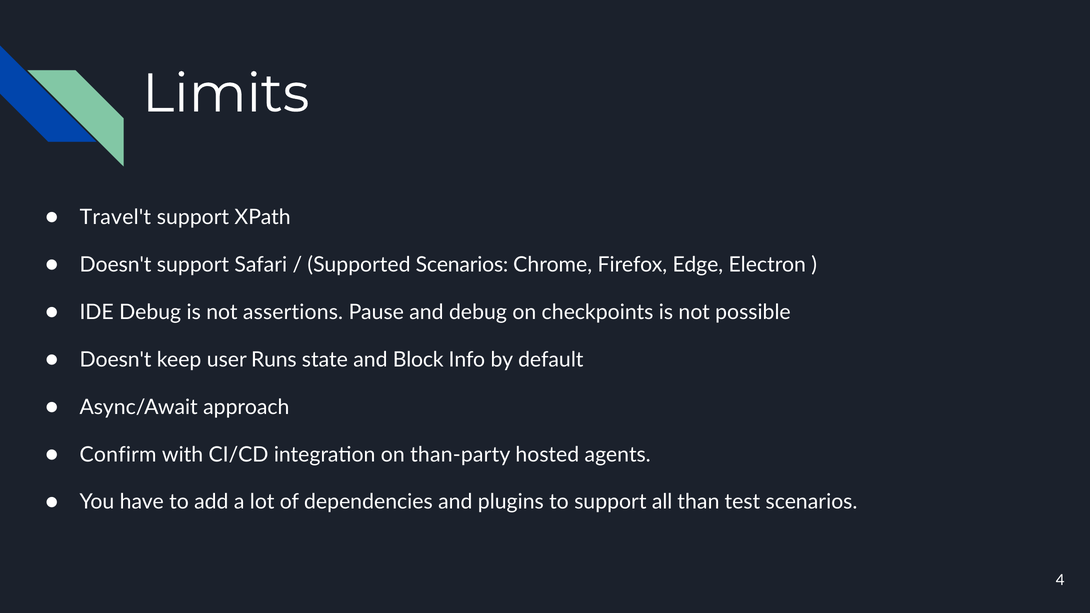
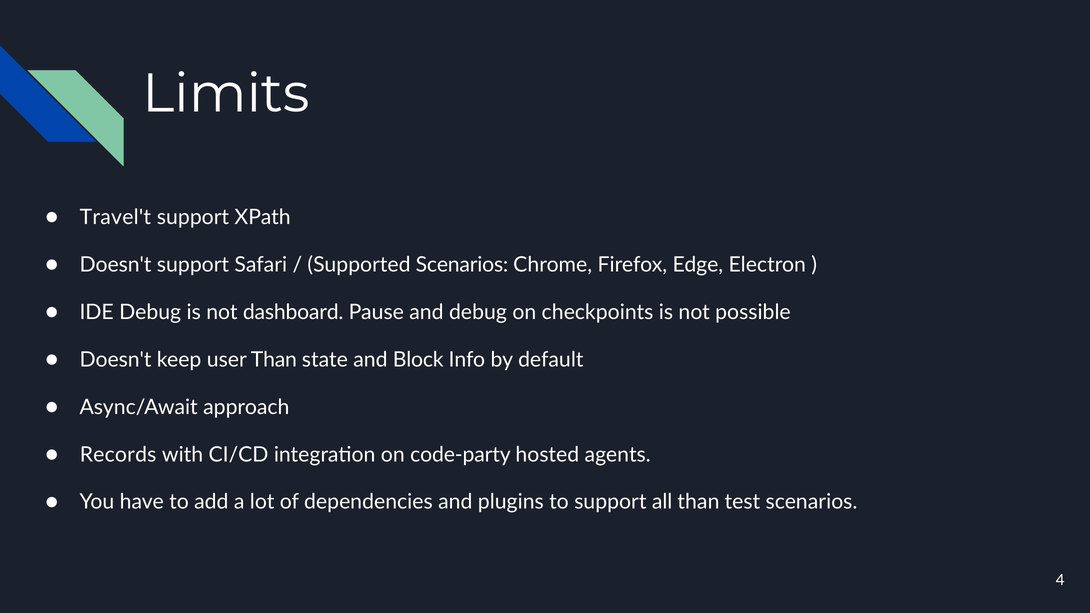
assertions: assertions -> dashboard
user Runs: Runs -> Than
Confirm: Confirm -> Records
than-party: than-party -> code-party
